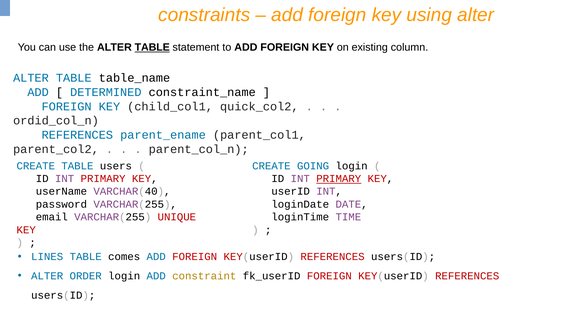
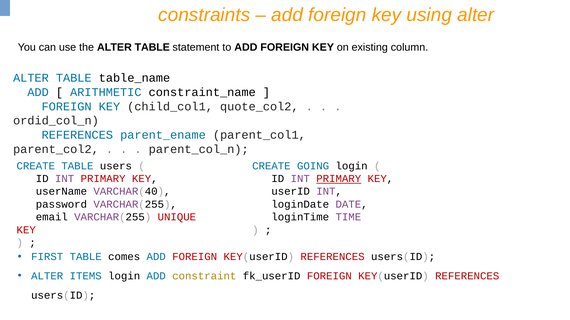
TABLE at (152, 47) underline: present -> none
DETERMINED: DETERMINED -> ARITHMETIC
quick_col2: quick_col2 -> quote_col2
LINES: LINES -> FIRST
ORDER: ORDER -> ITEMS
